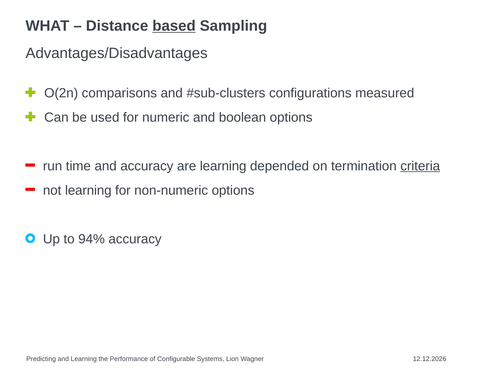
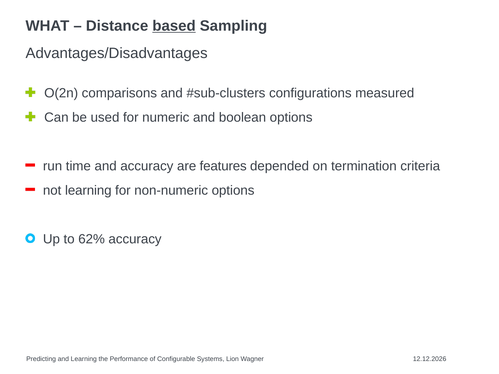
are learning: learning -> features
criteria underline: present -> none
94%: 94% -> 62%
